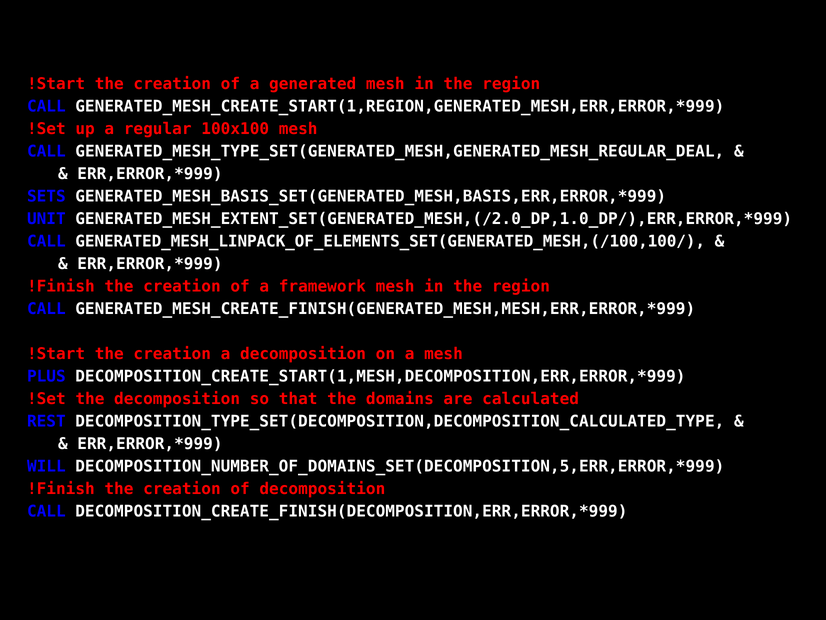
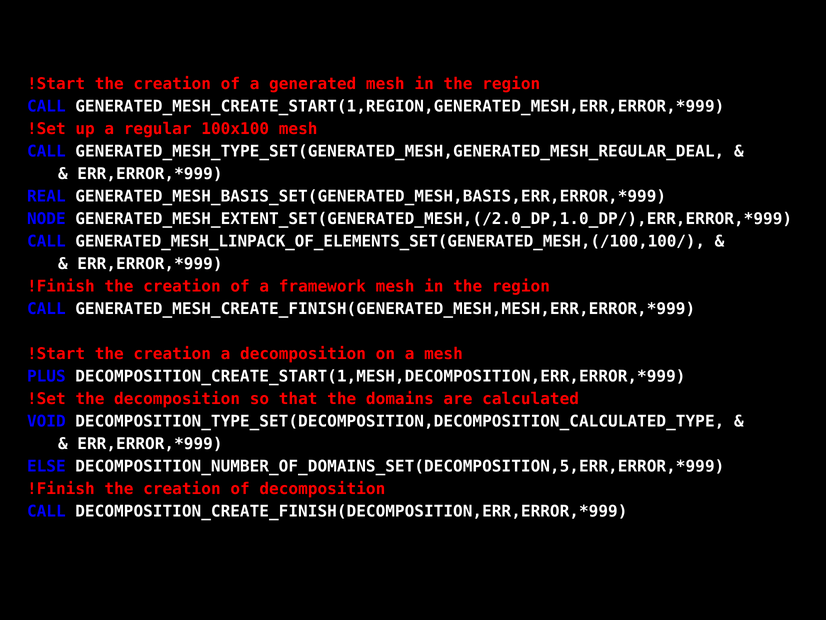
SETS: SETS -> REAL
UNIT: UNIT -> NODE
REST: REST -> VOID
WILL: WILL -> ELSE
